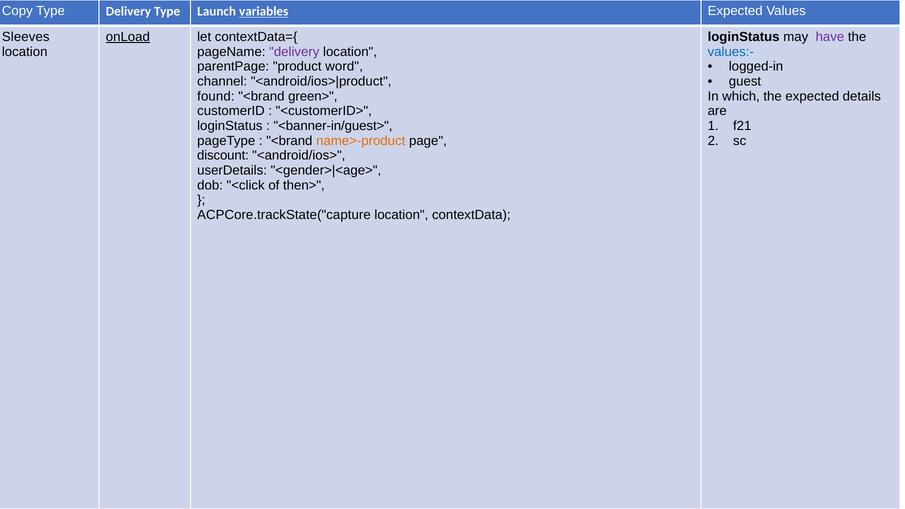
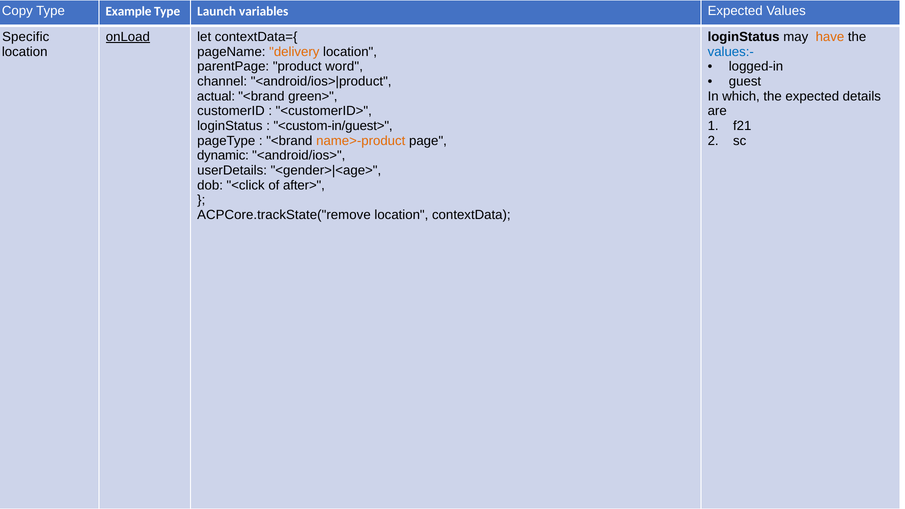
Type Delivery: Delivery -> Example
variables underline: present -> none
Sleeves: Sleeves -> Specific
have colour: purple -> orange
delivery at (294, 52) colour: purple -> orange
found: found -> actual
<banner-in/guest>: <banner-in/guest> -> <custom-in/guest>
discount: discount -> dynamic
then>: then> -> after>
ACPCore.trackState("capture: ACPCore.trackState("capture -> ACPCore.trackState("remove
